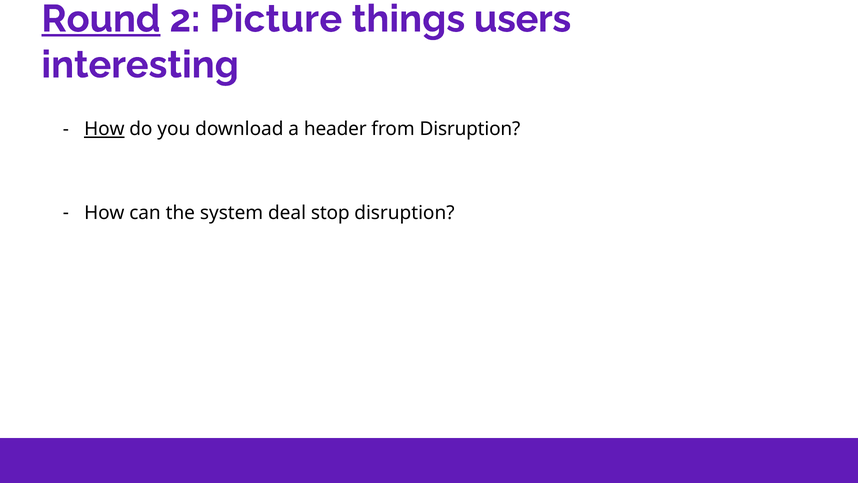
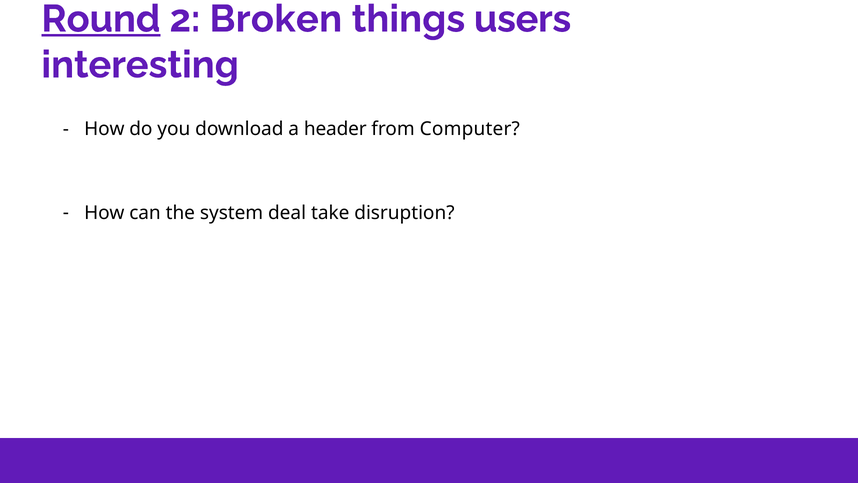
Picture: Picture -> Broken
How at (104, 129) underline: present -> none
from Disruption: Disruption -> Computer
stop: stop -> take
